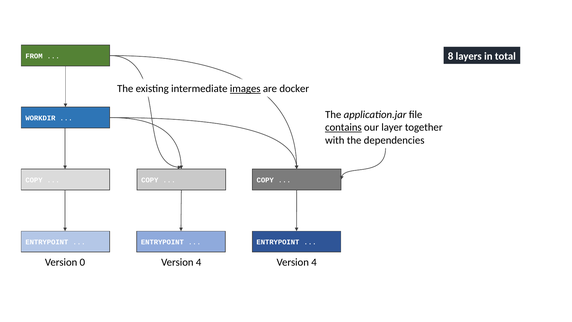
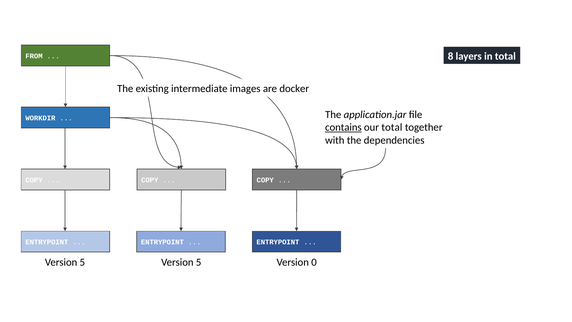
images underline: present -> none
our layer: layer -> total
0 at (82, 262): 0 -> 5
4 at (199, 262): 4 -> 5
4 at (314, 262): 4 -> 0
